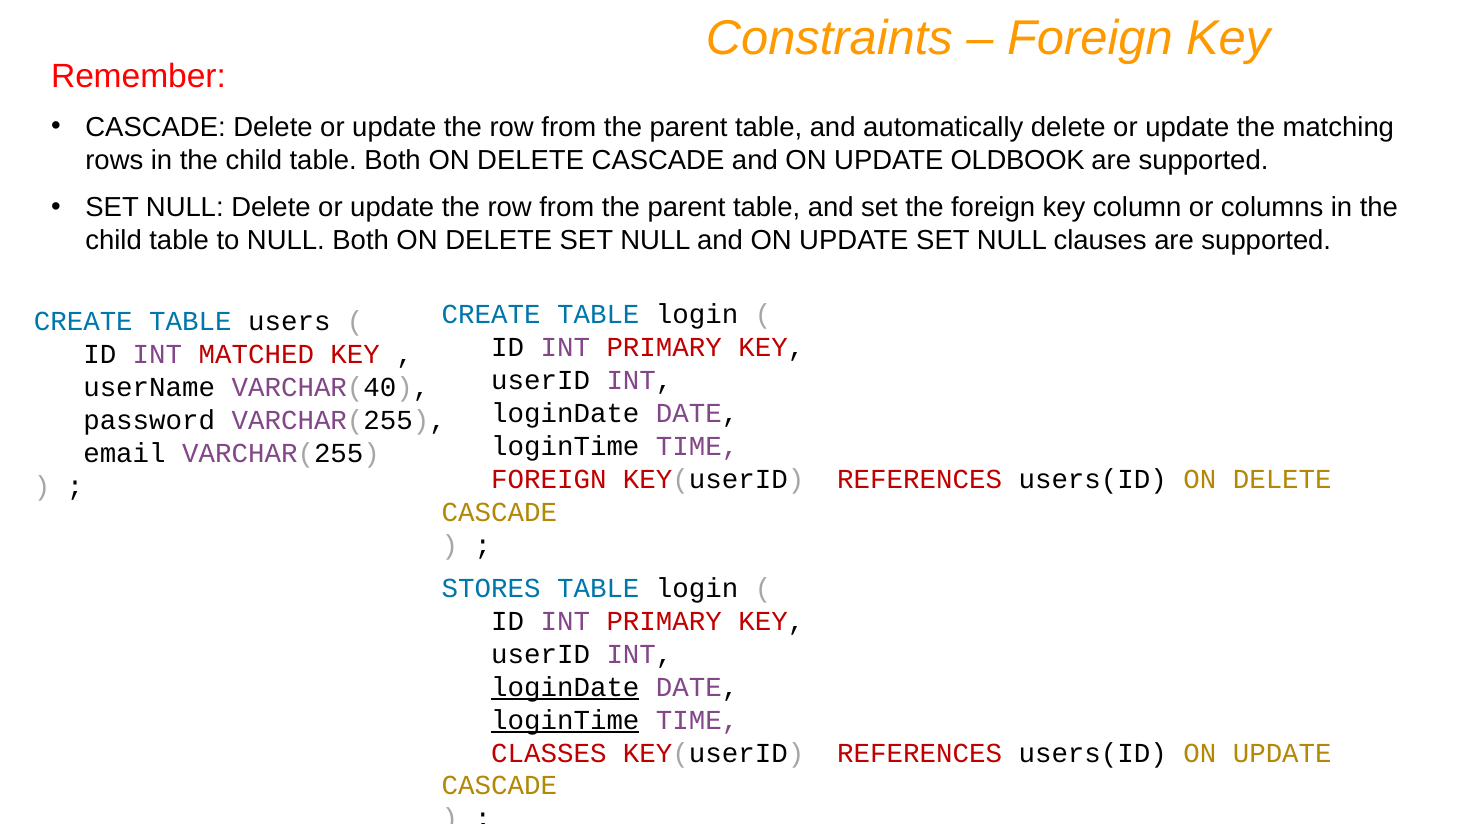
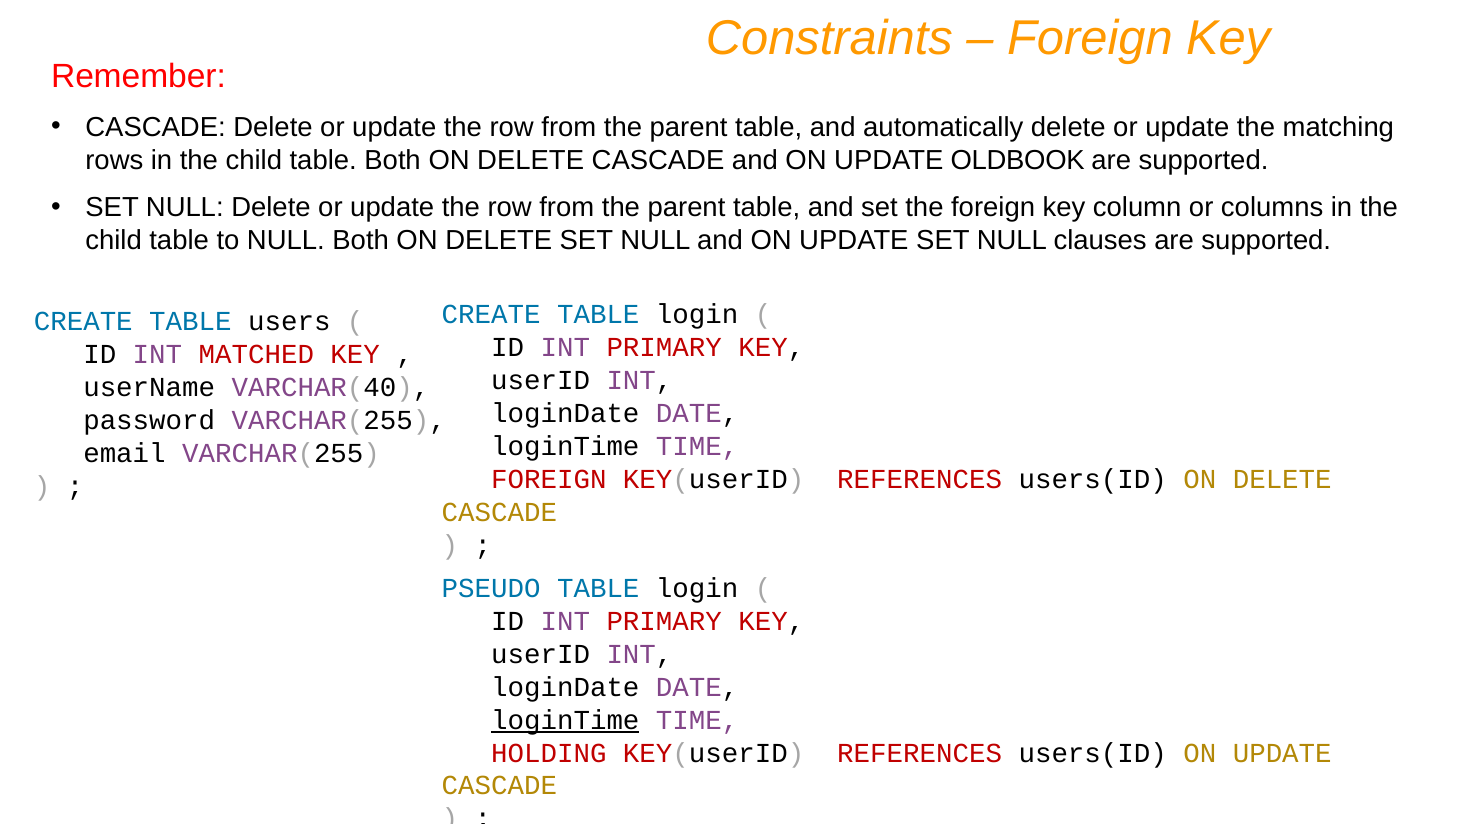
STORES: STORES -> PSEUDO
loginDate at (565, 687) underline: present -> none
CLASSES: CLASSES -> HOLDING
